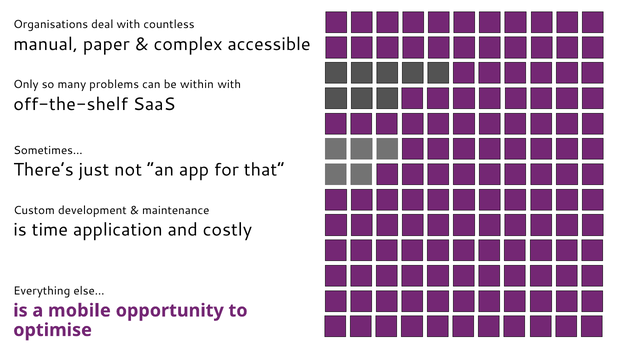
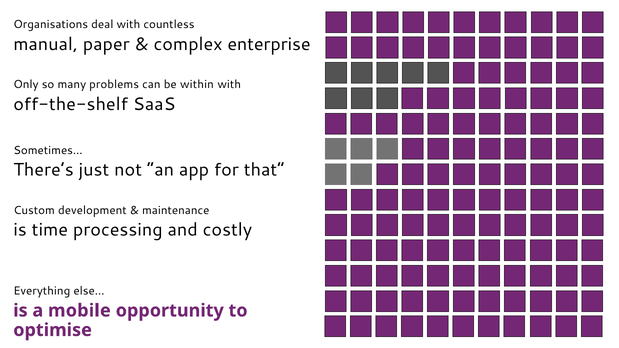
accessible: accessible -> enterprise
application: application -> processing
